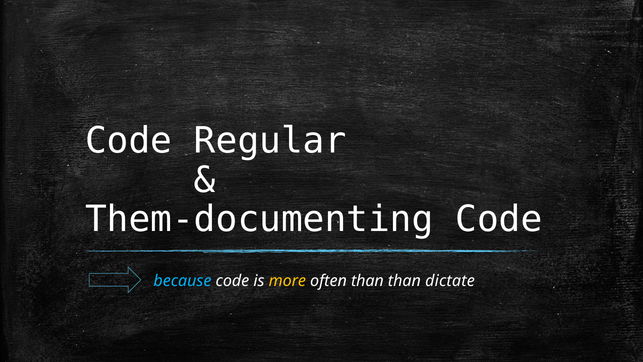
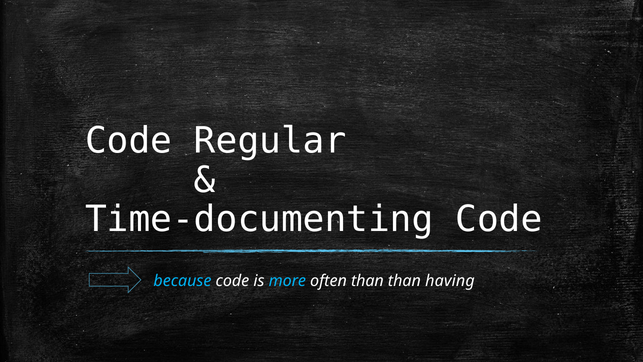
Them-documenting: Them-documenting -> Time-documenting
more colour: yellow -> light blue
dictate: dictate -> having
